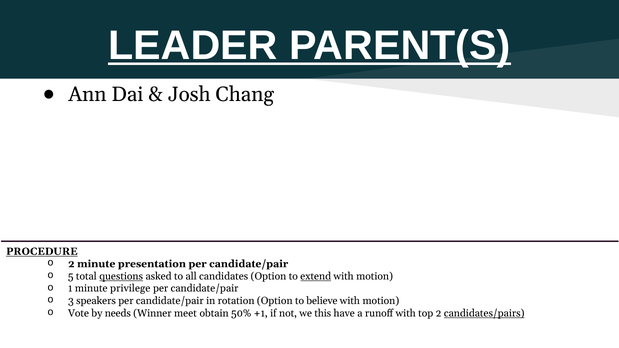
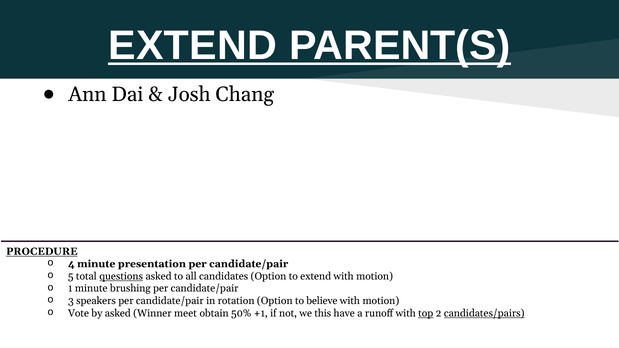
LEADER at (193, 46): LEADER -> EXTEND
2 at (71, 264): 2 -> 4
extend at (316, 276) underline: present -> none
privilege: privilege -> brushing
by needs: needs -> asked
top underline: none -> present
